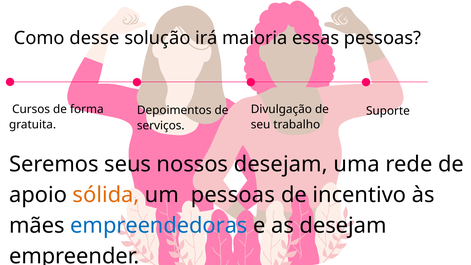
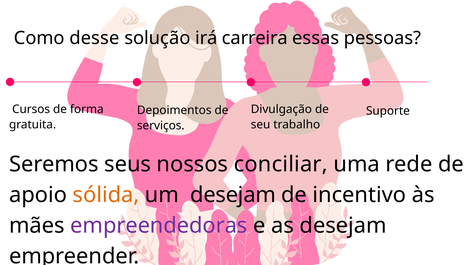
maioria: maioria -> carreira
nossos desejam: desejam -> conciliar
um pessoas: pessoas -> desejam
empreendedoras colour: blue -> purple
